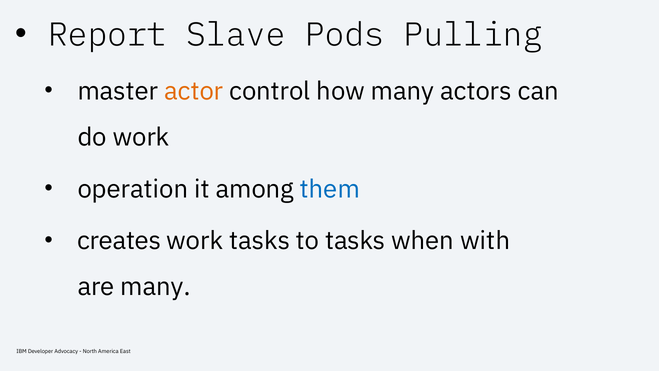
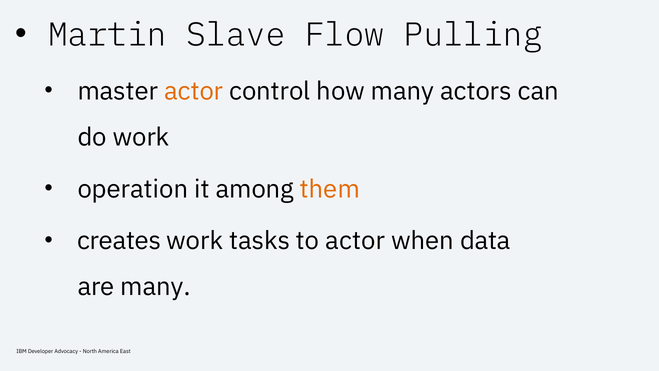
Report: Report -> Martin
Pods: Pods -> Flow
them colour: blue -> orange
to tasks: tasks -> actor
with: with -> data
